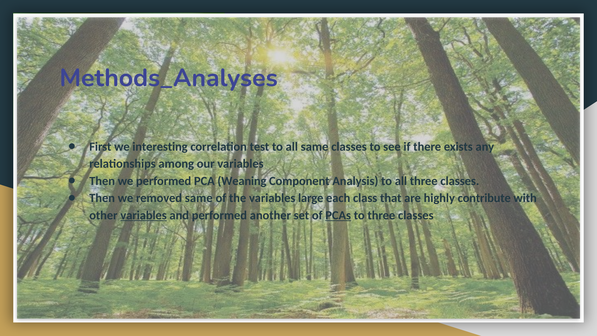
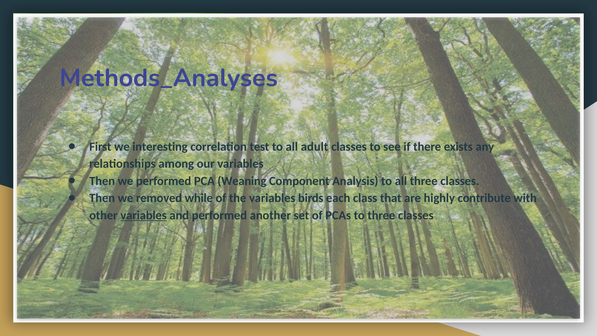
all same: same -> adult
removed same: same -> while
large: large -> birds
PCAs underline: present -> none
